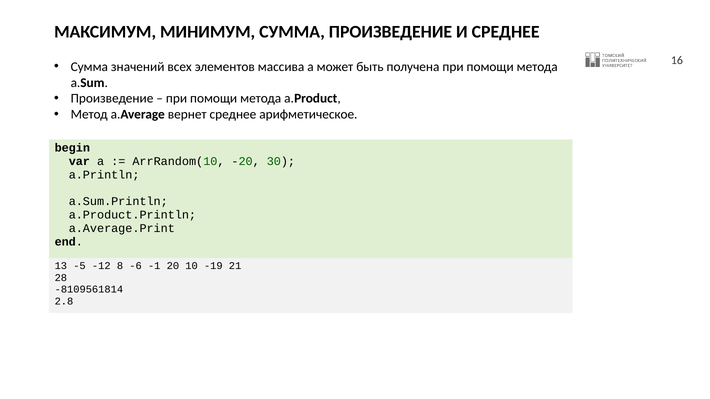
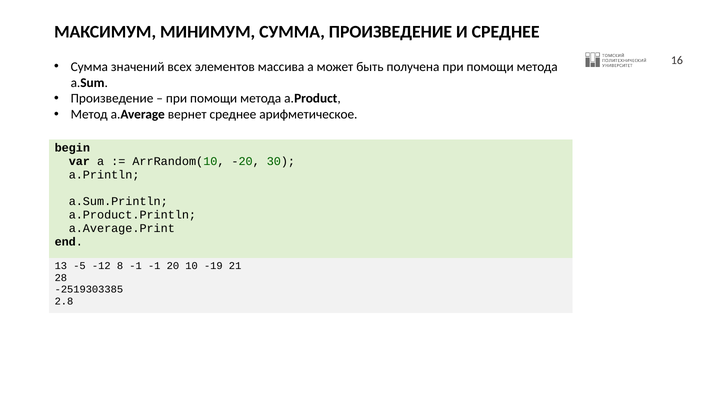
8 -6: -6 -> -1
-8109561814: -8109561814 -> -2519303385
